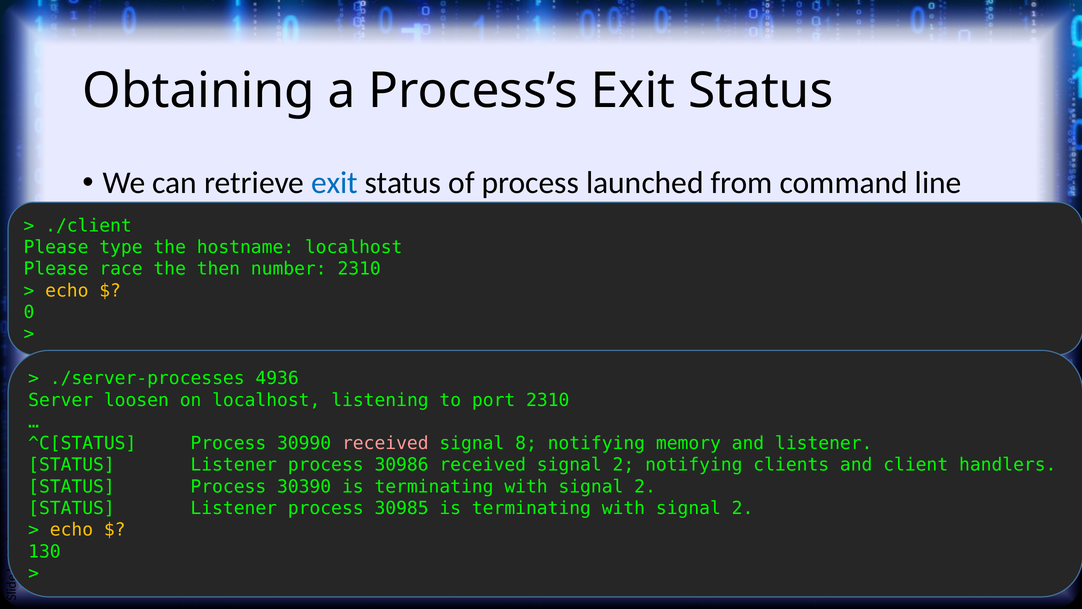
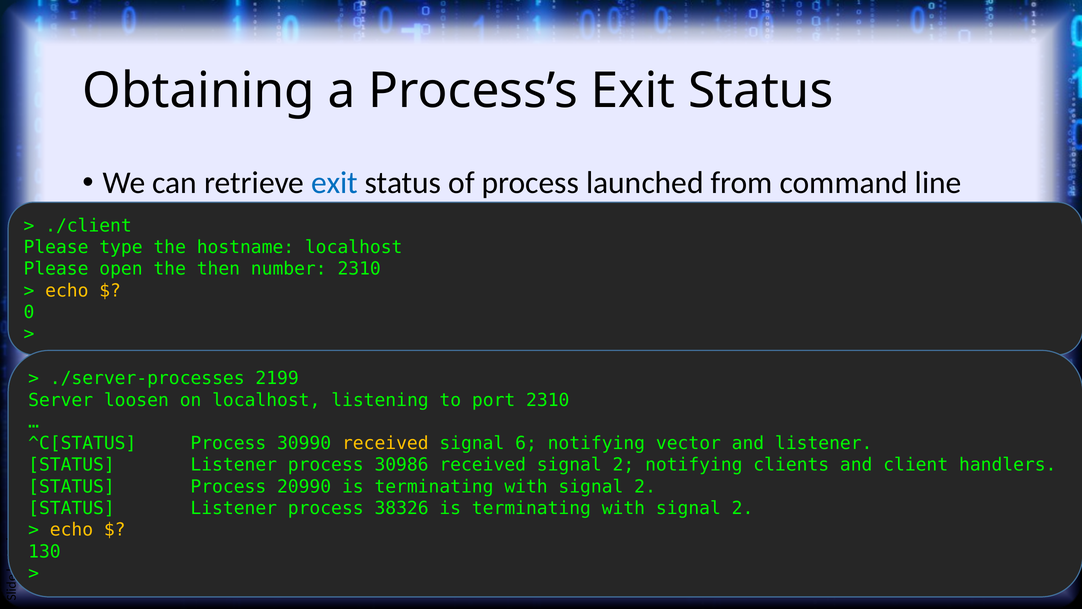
race: race -> open
4936: 4936 -> 2199
received at (385, 443) colour: pink -> yellow
8: 8 -> 6
memory: memory -> vector
30390: 30390 -> 20990
30985: 30985 -> 38326
